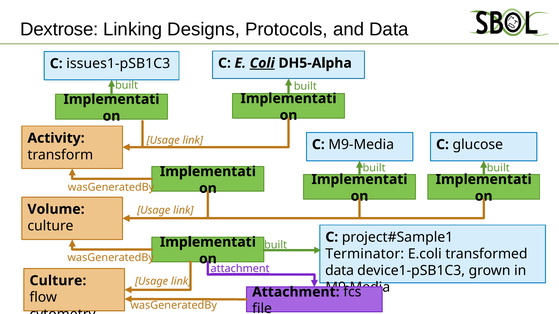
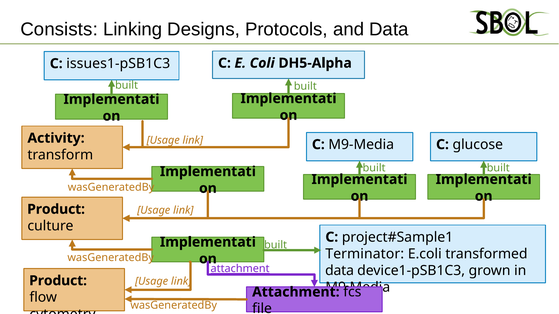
Dextrose: Dextrose -> Consists
Coli underline: present -> none
Volume at (56, 210): Volume -> Product
Culture at (58, 281): Culture -> Product
